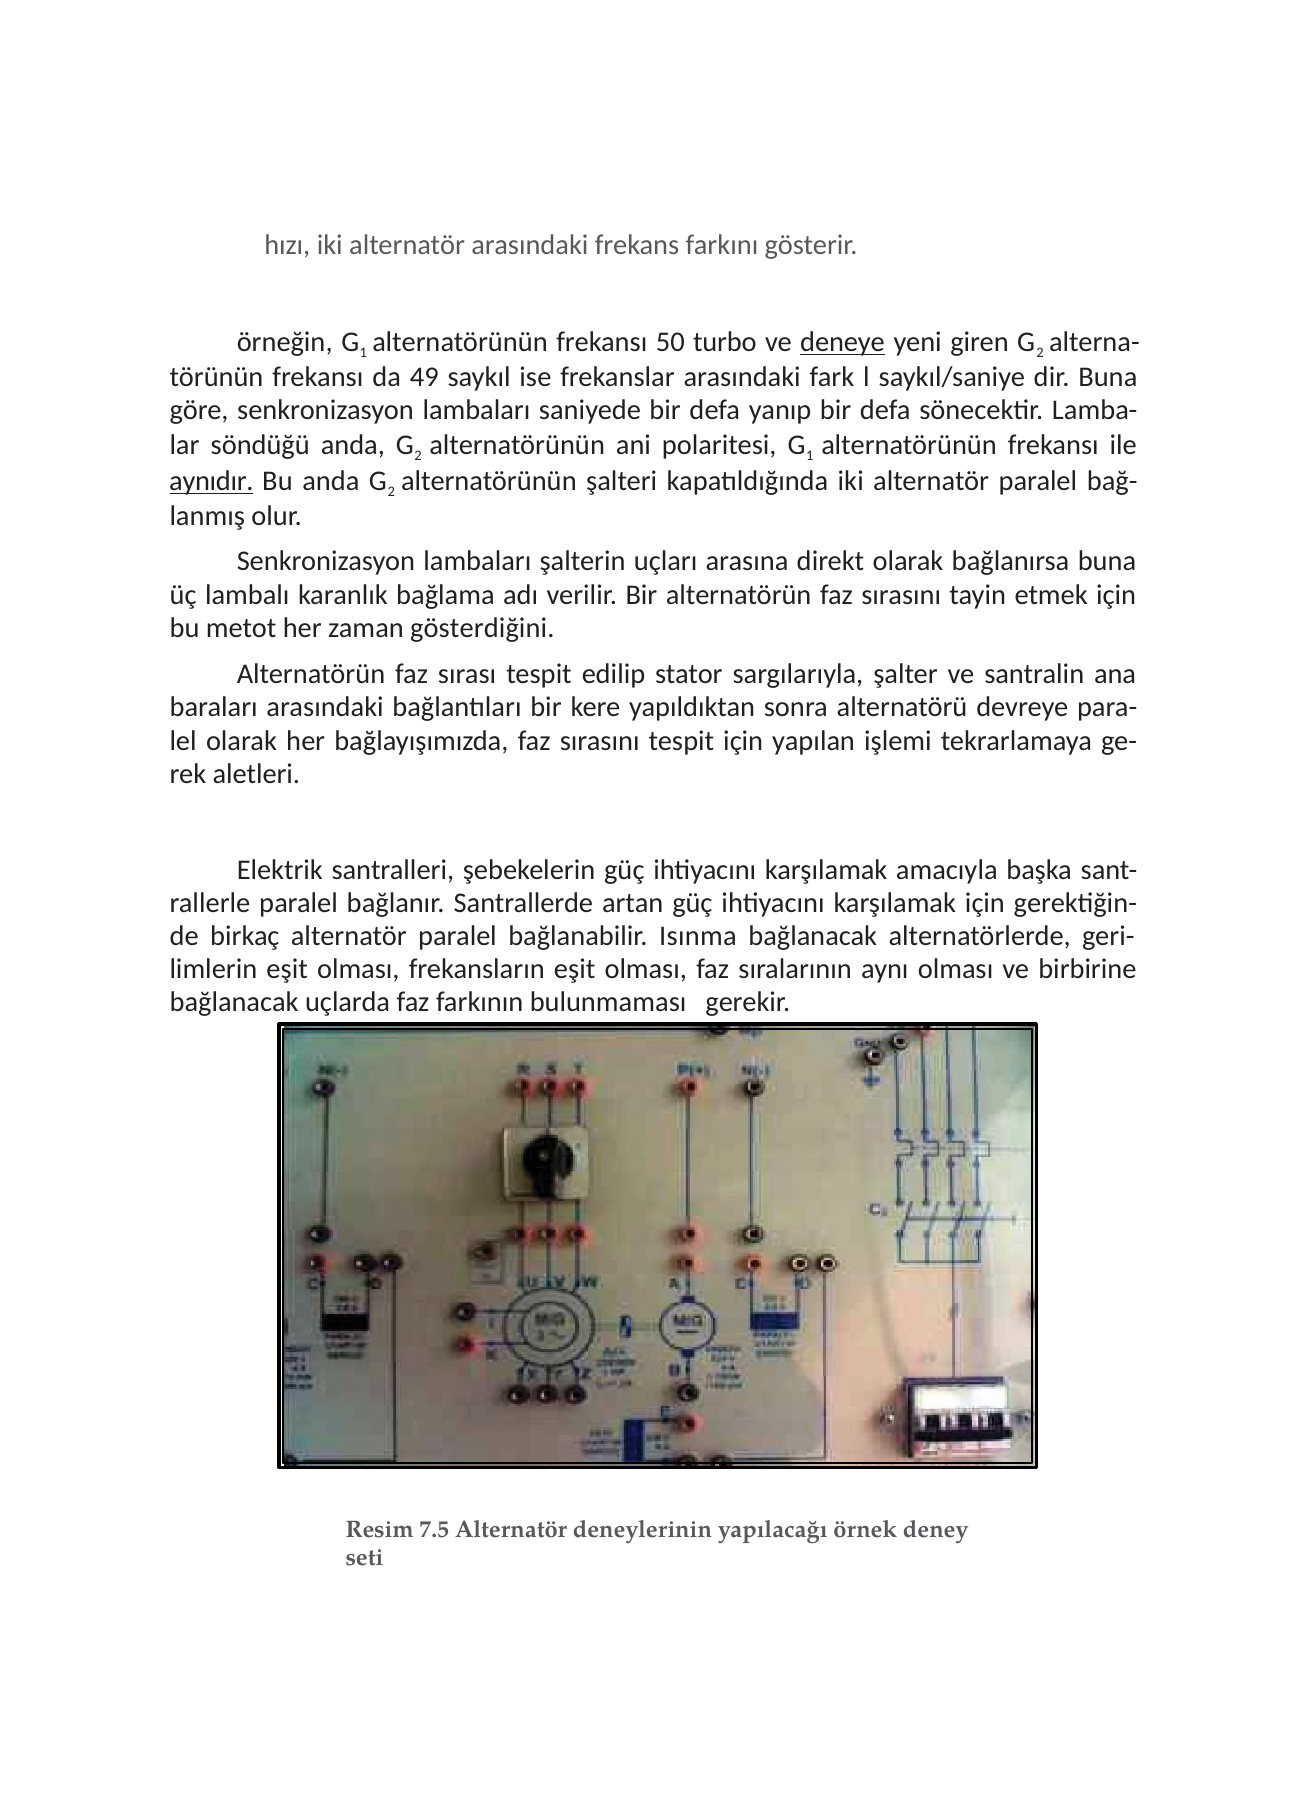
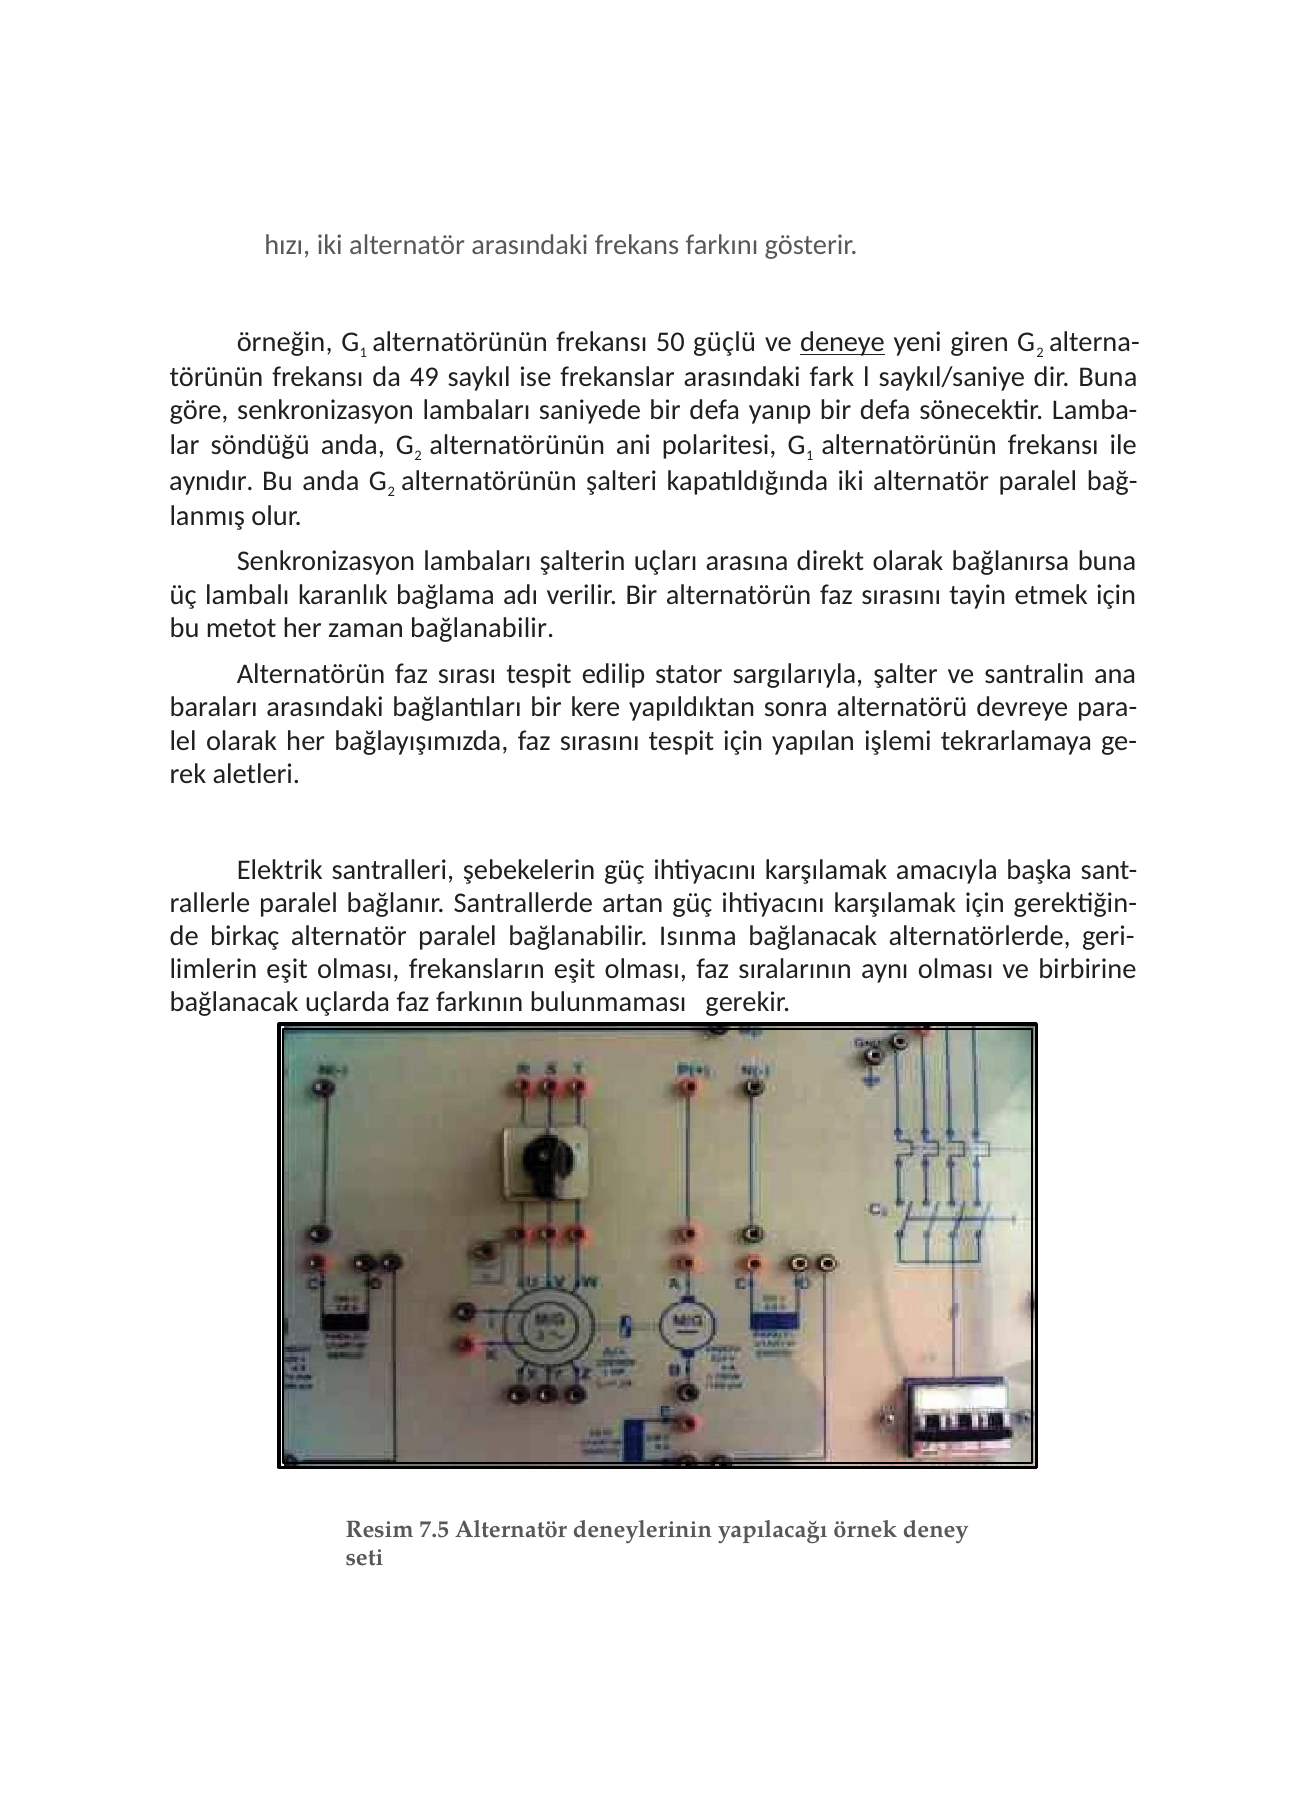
turbo: turbo -> güçlü
aynıdır underline: present -> none
zaman gösterdiğini: gösterdiğini -> bağlanabilir
